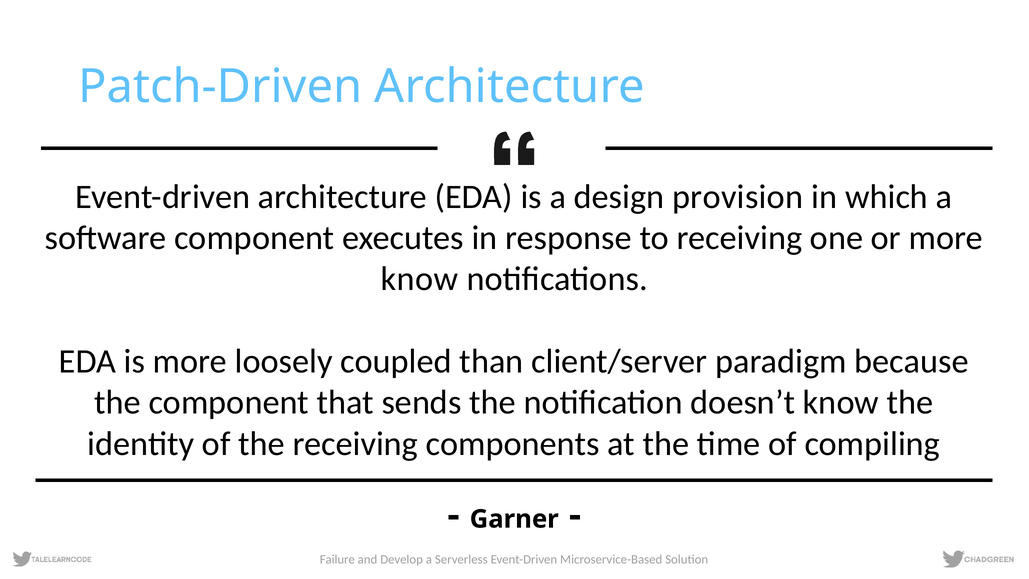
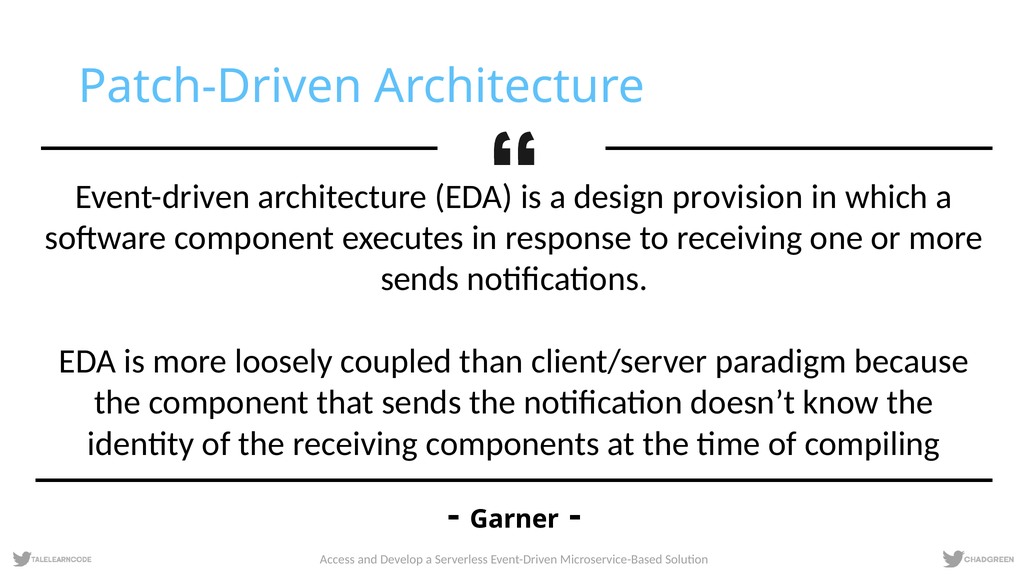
know at (420, 279): know -> sends
Failure: Failure -> Access
